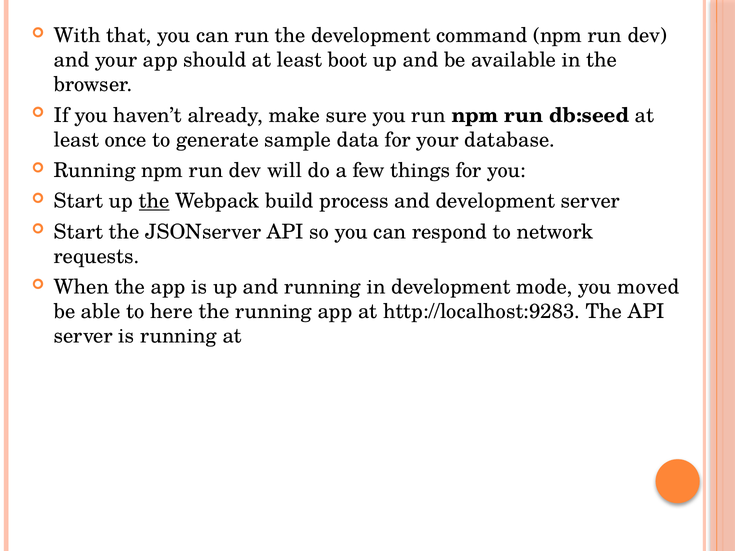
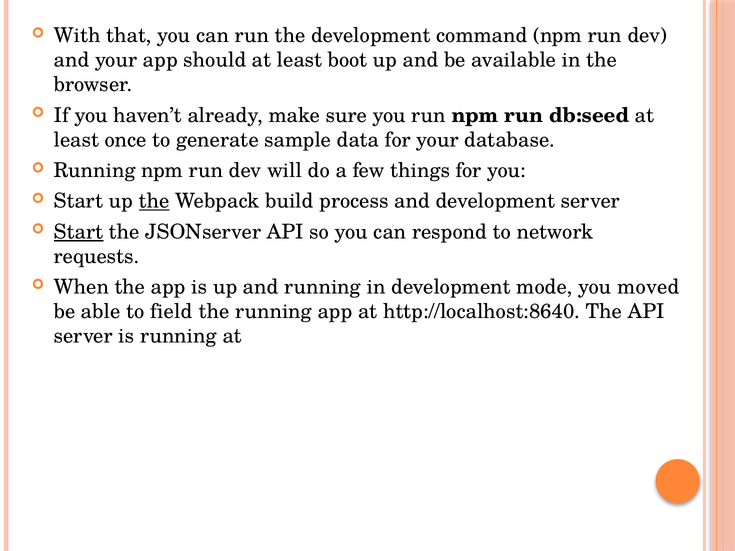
Start at (79, 232) underline: none -> present
here: here -> field
http://localhost:9283: http://localhost:9283 -> http://localhost:8640
